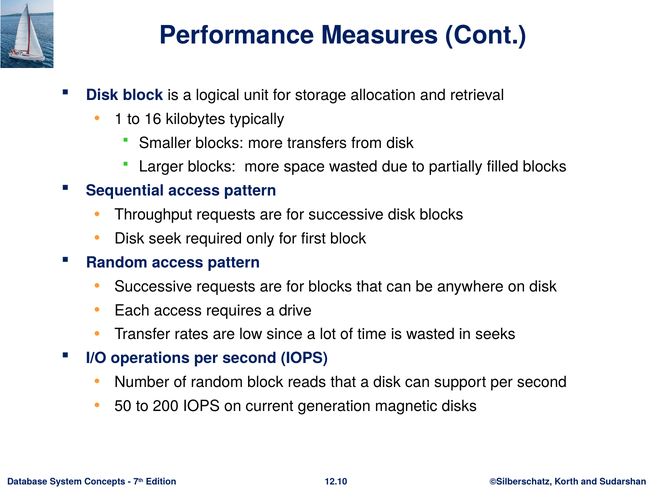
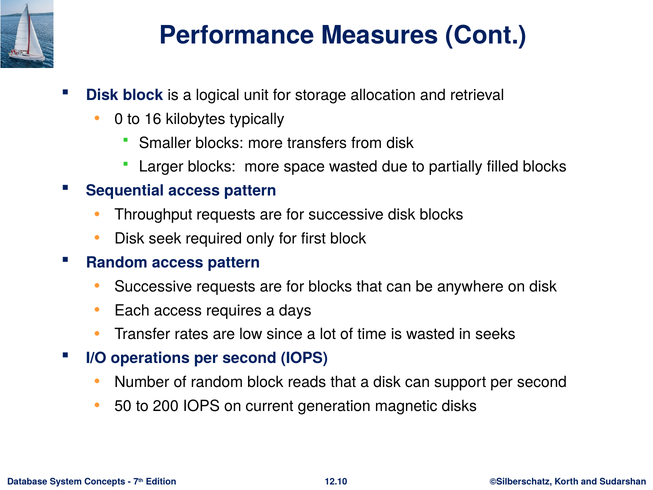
1: 1 -> 0
drive: drive -> days
